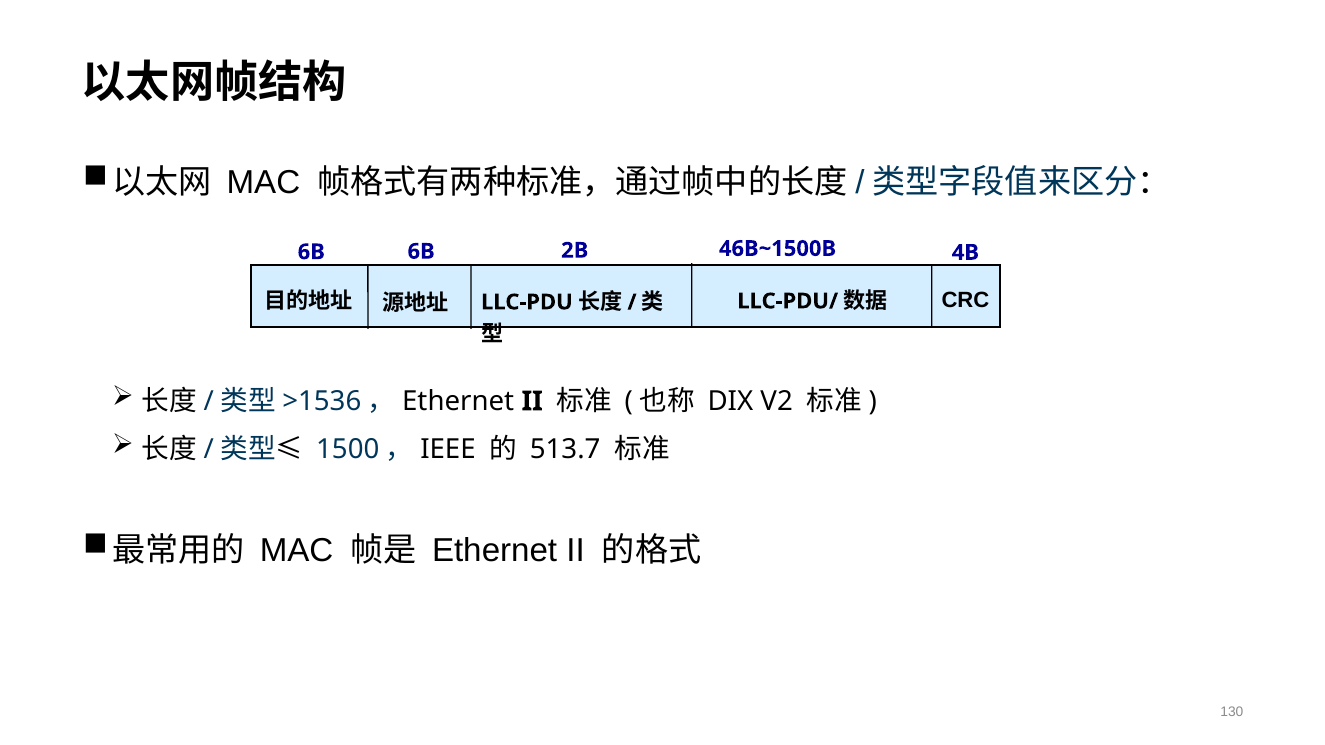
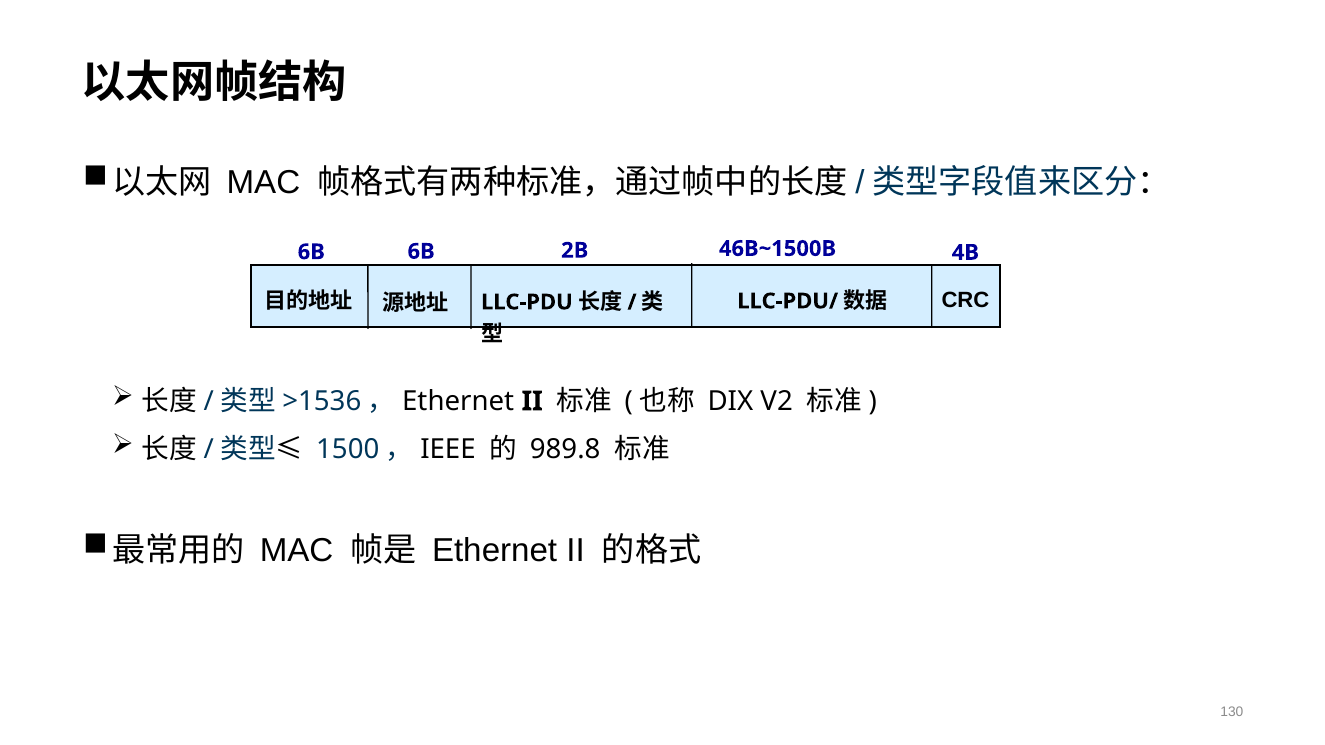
513.7: 513.7 -> 989.8
